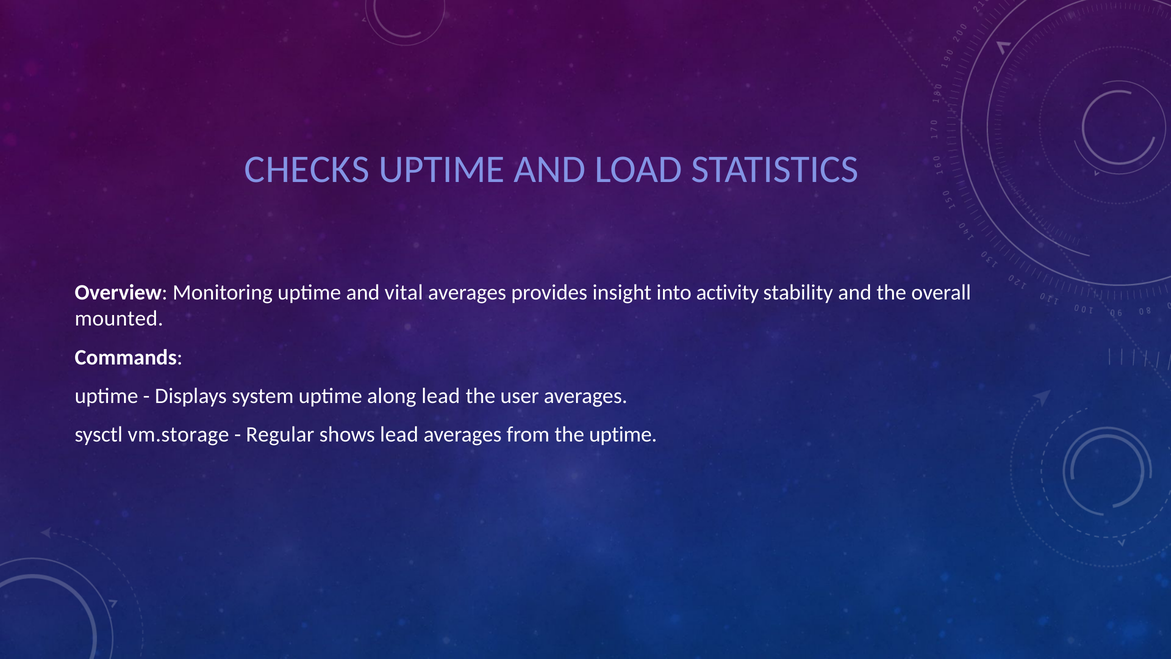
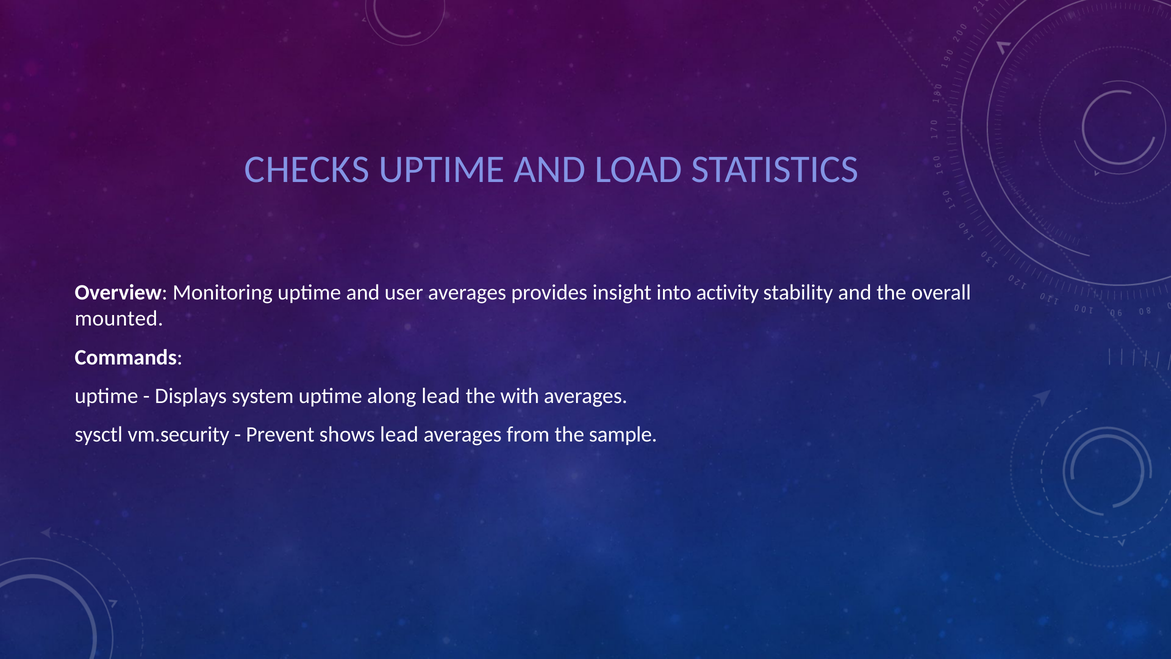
vital: vital -> user
user: user -> with
vm.storage: vm.storage -> vm.security
Regular: Regular -> Prevent
the uptime: uptime -> sample
